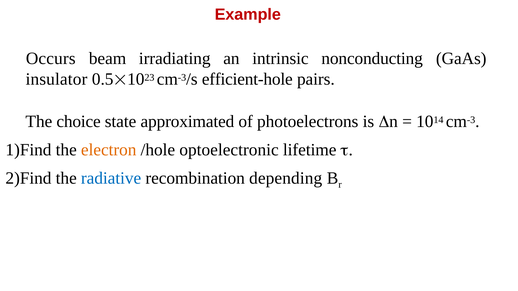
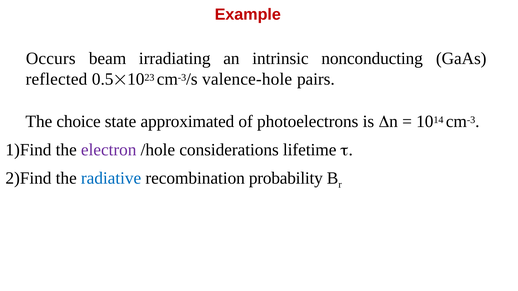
insulator: insulator -> reflected
efficient-hole: efficient-hole -> valence-hole
electron colour: orange -> purple
optoelectronic: optoelectronic -> considerations
depending: depending -> probability
